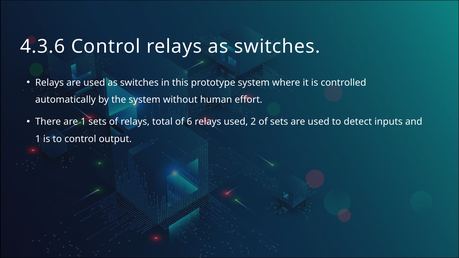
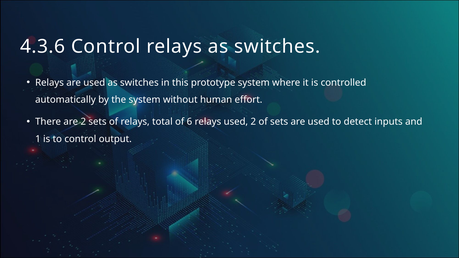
are 1: 1 -> 2
